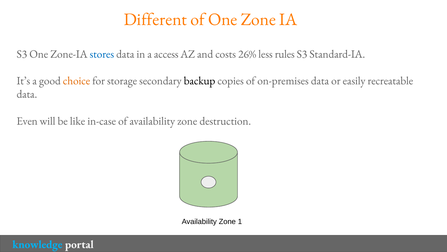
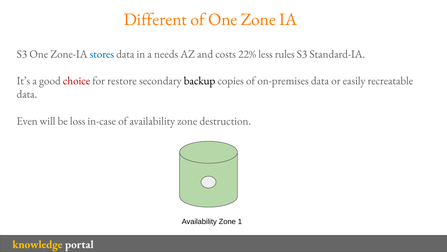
access: access -> needs
26%: 26% -> 22%
choice colour: orange -> red
storage: storage -> restore
like: like -> loss
knowledge colour: light blue -> yellow
